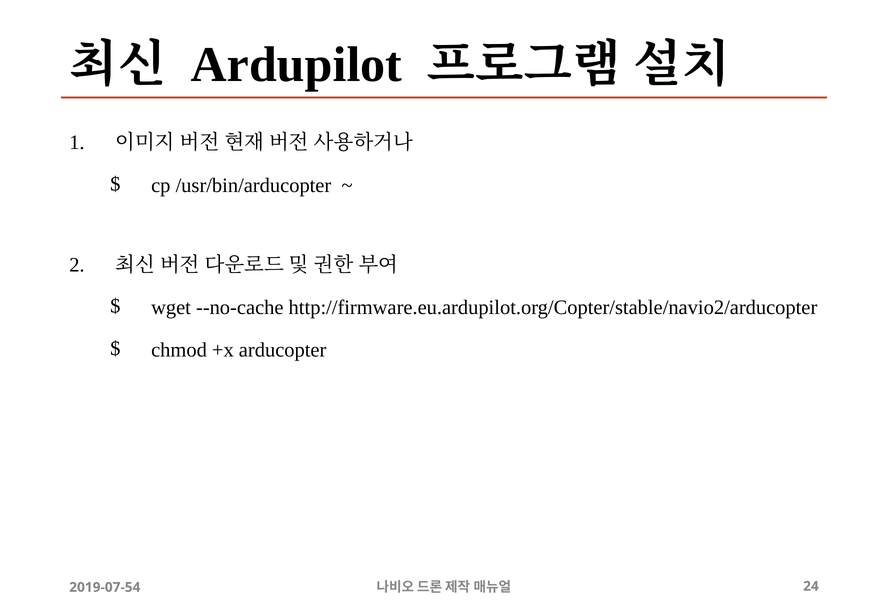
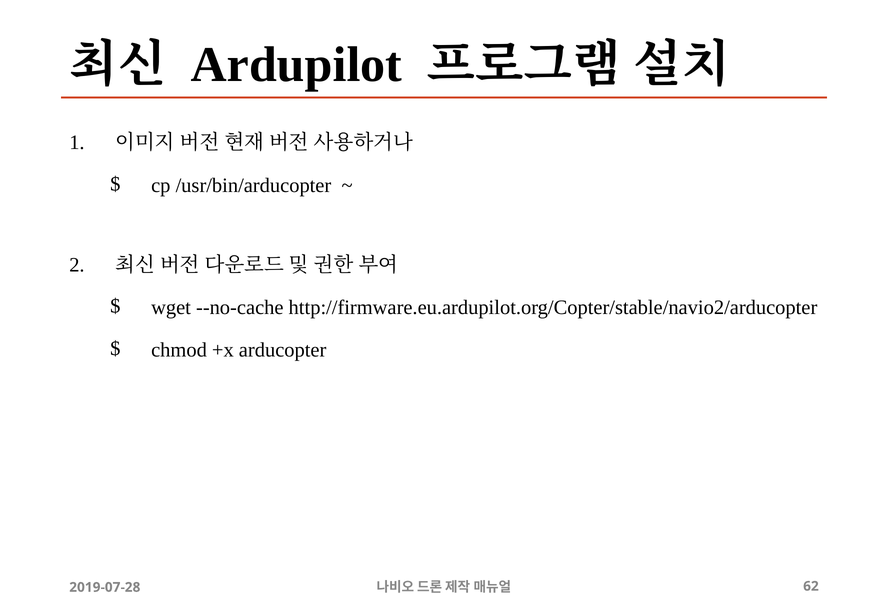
2019-07-54: 2019-07-54 -> 2019-07-28
24: 24 -> 62
